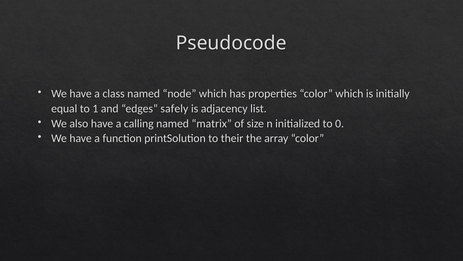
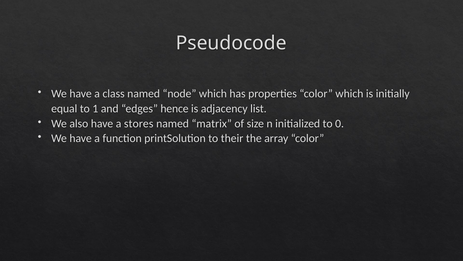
safely: safely -> hence
calling: calling -> stores
